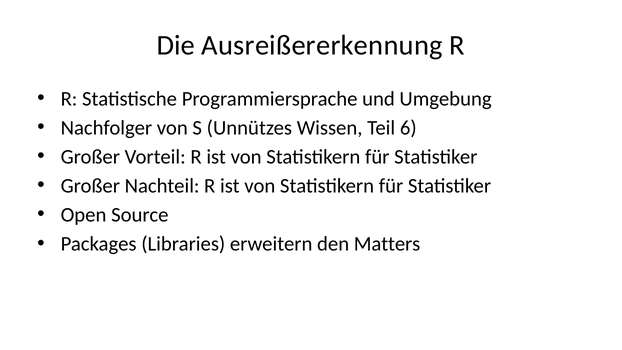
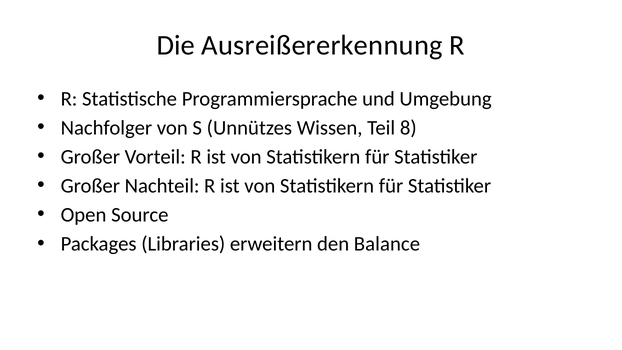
6: 6 -> 8
Matters: Matters -> Balance
